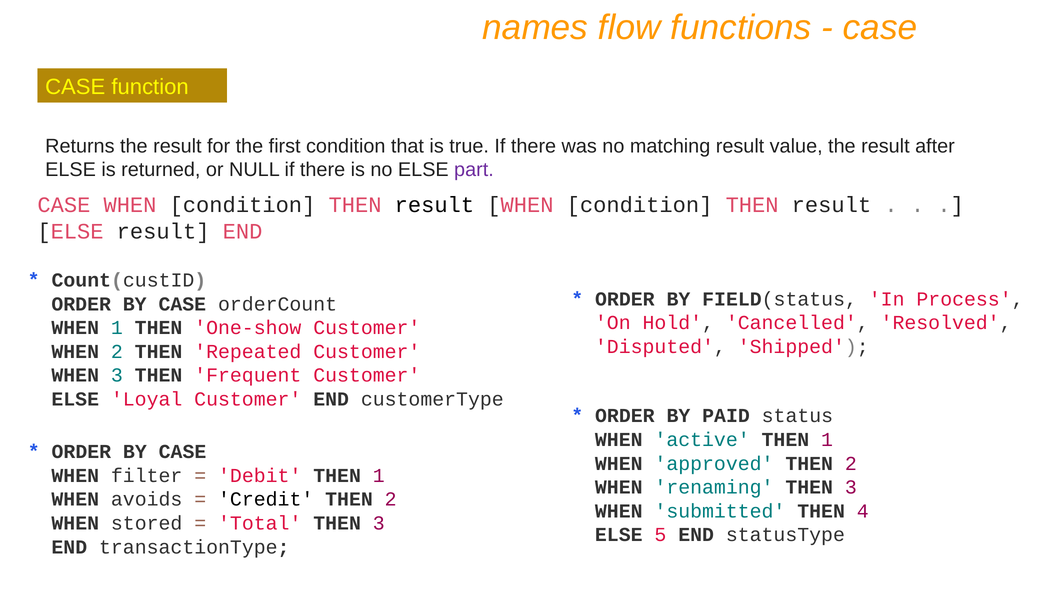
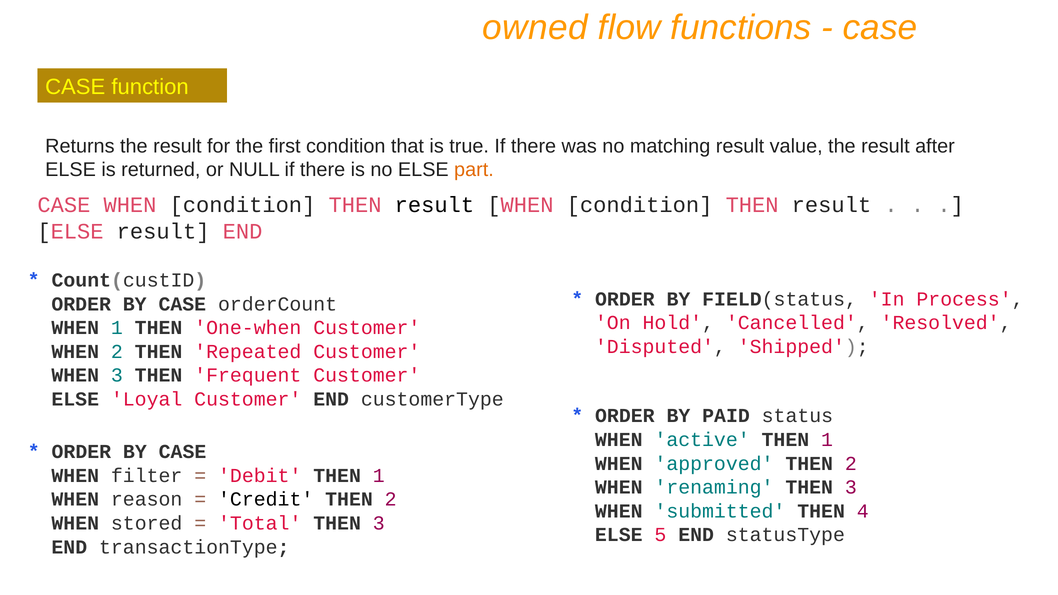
names: names -> owned
part colour: purple -> orange
One-show: One-show -> One-when
avoids: avoids -> reason
